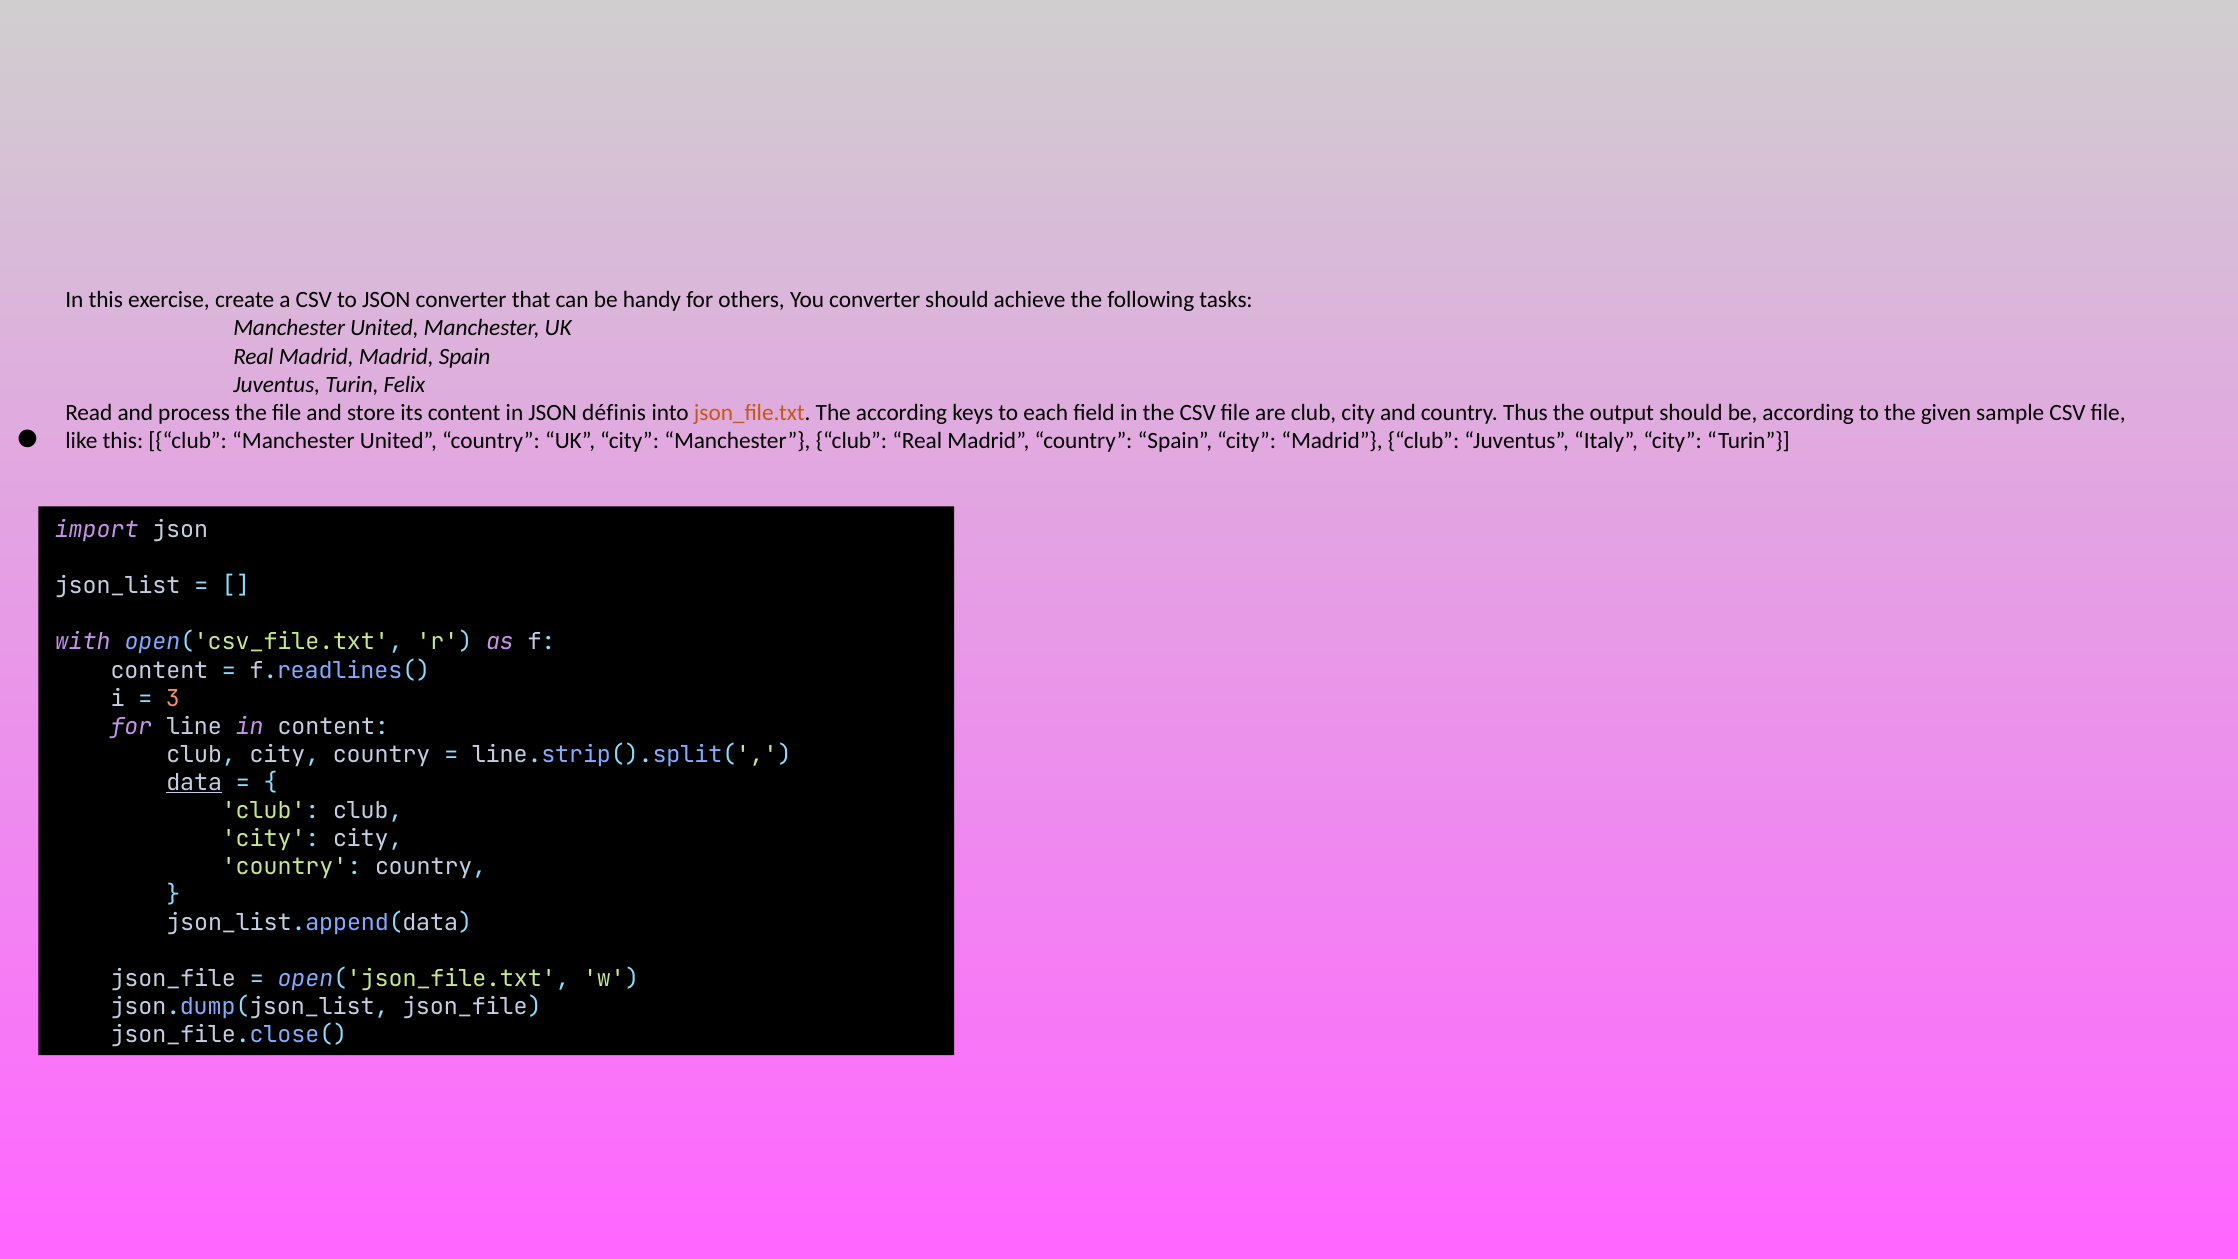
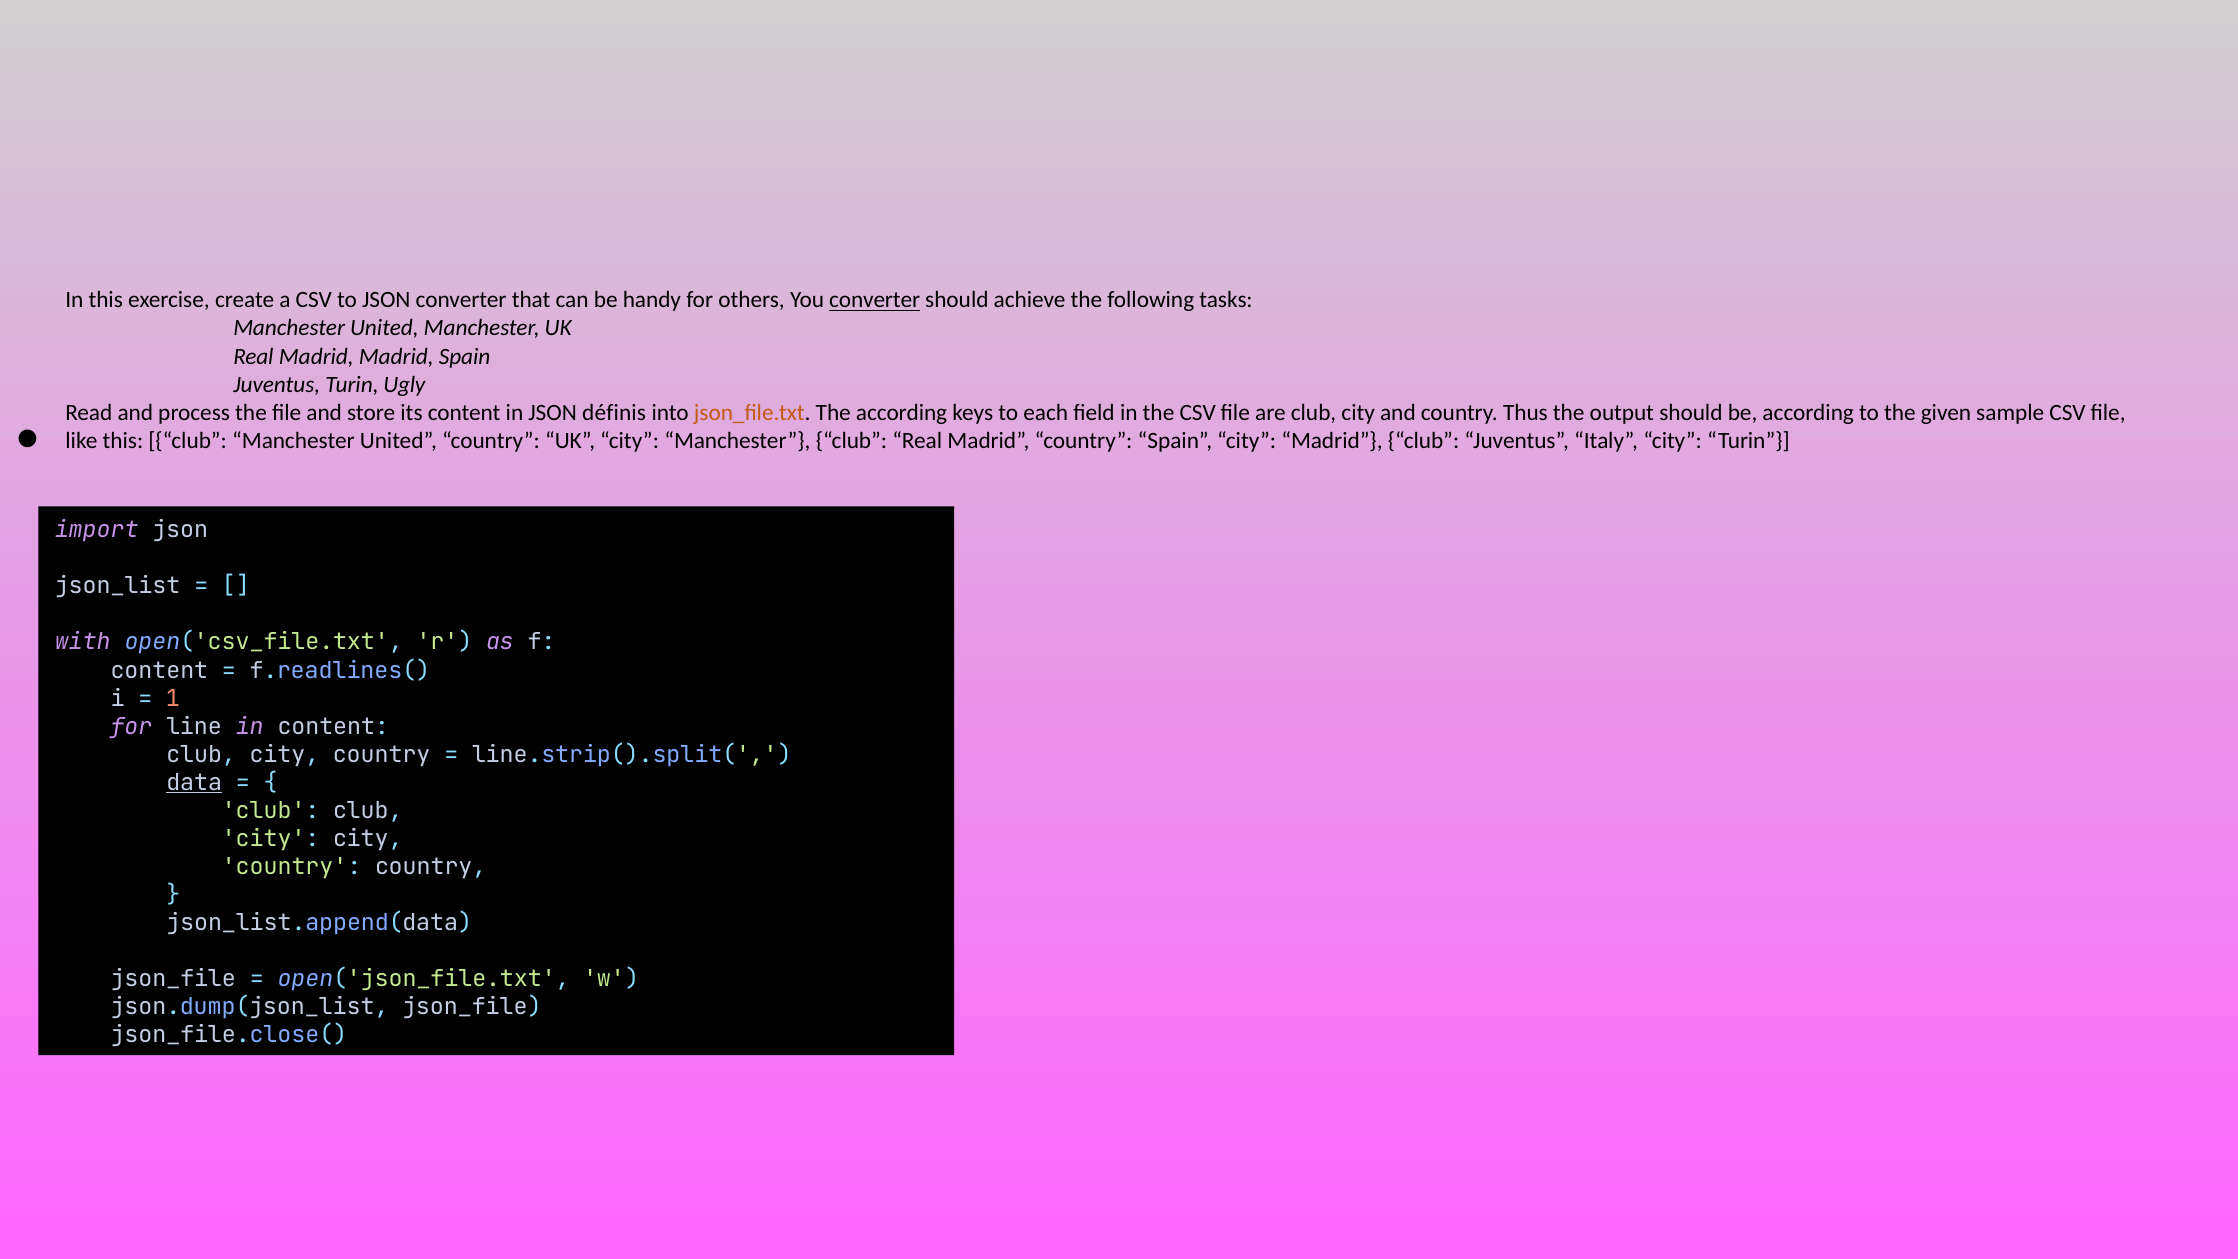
converter at (875, 300) underline: none -> present
Felix: Felix -> Ugly
3: 3 -> 1
